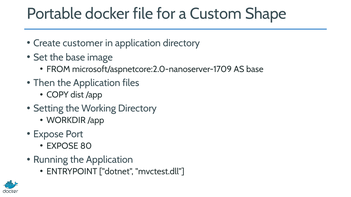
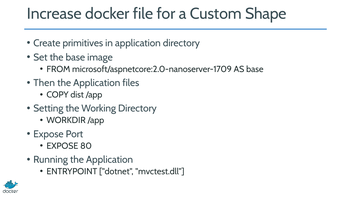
Portable: Portable -> Increase
customer: customer -> primitives
